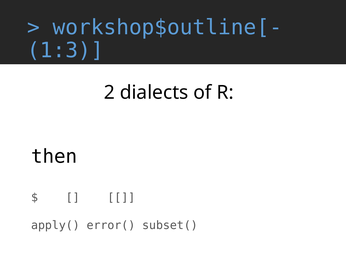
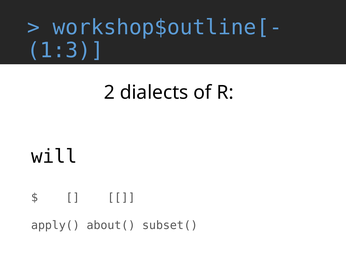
then: then -> will
error(: error( -> about(
